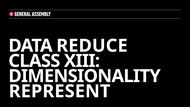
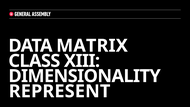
REDUCE: REDUCE -> MATRIX
